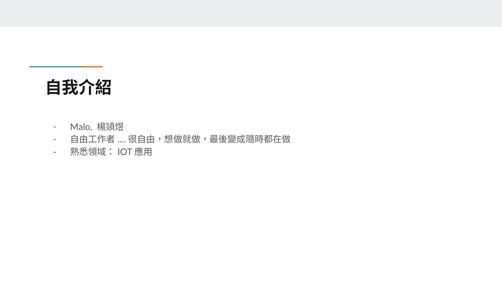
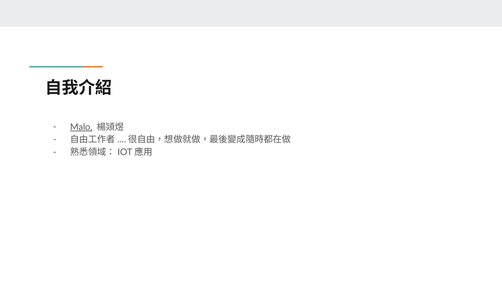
Malo underline: none -> present
